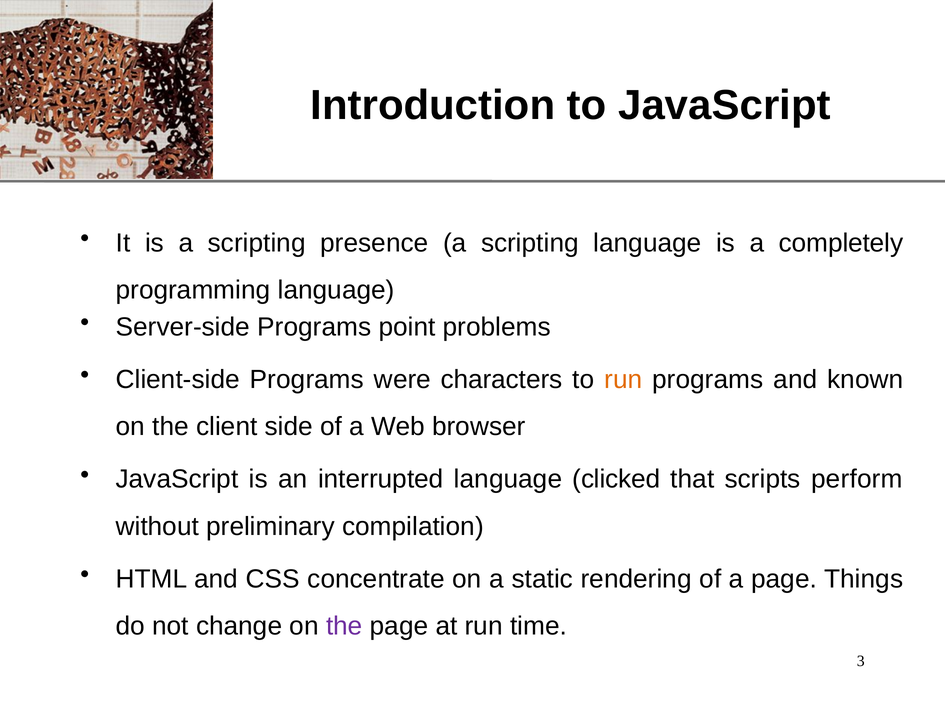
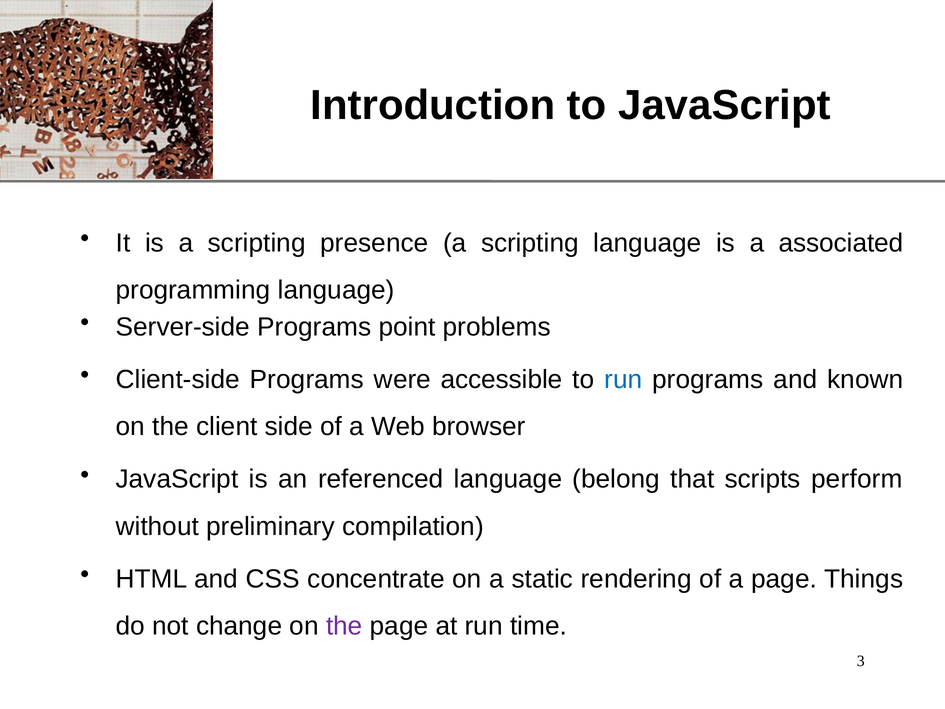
completely: completely -> associated
characters: characters -> accessible
run at (623, 379) colour: orange -> blue
interrupted: interrupted -> referenced
clicked: clicked -> belong
